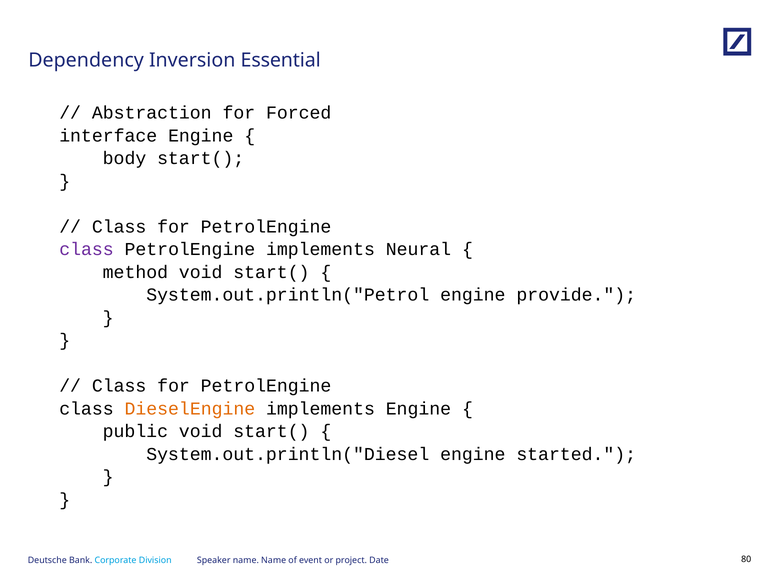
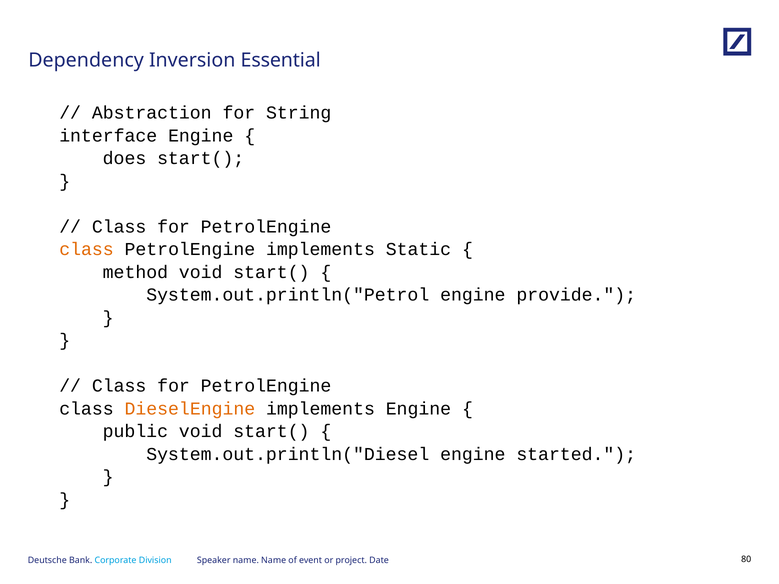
Forced: Forced -> String
body: body -> does
class at (86, 249) colour: purple -> orange
Neural: Neural -> Static
